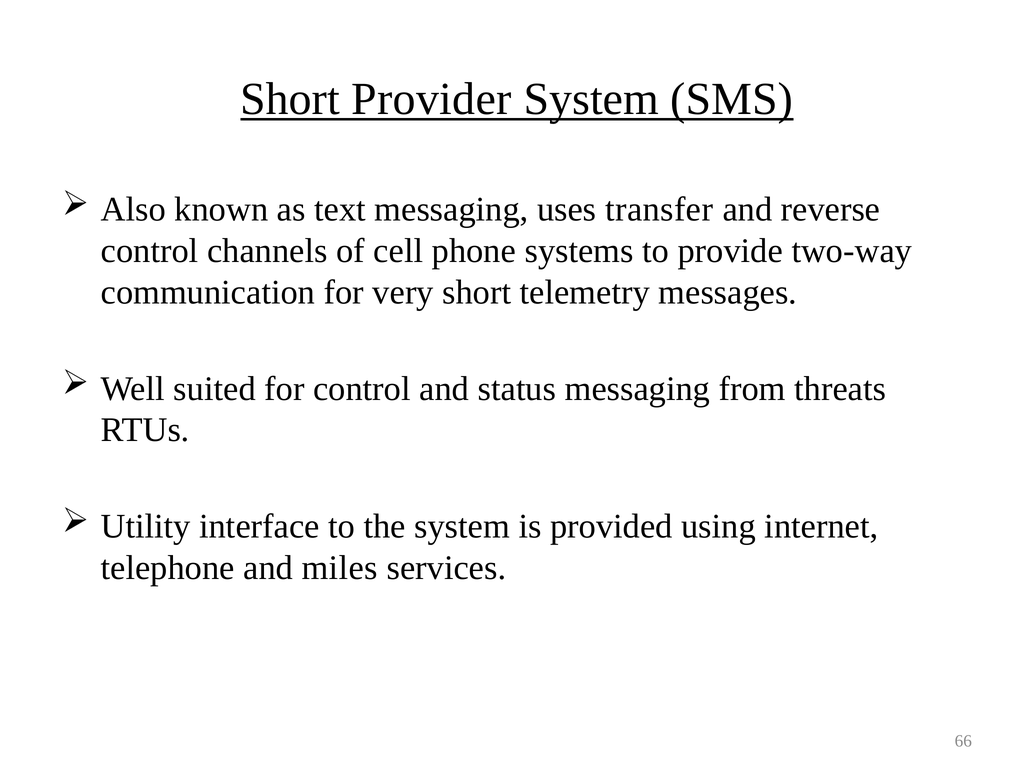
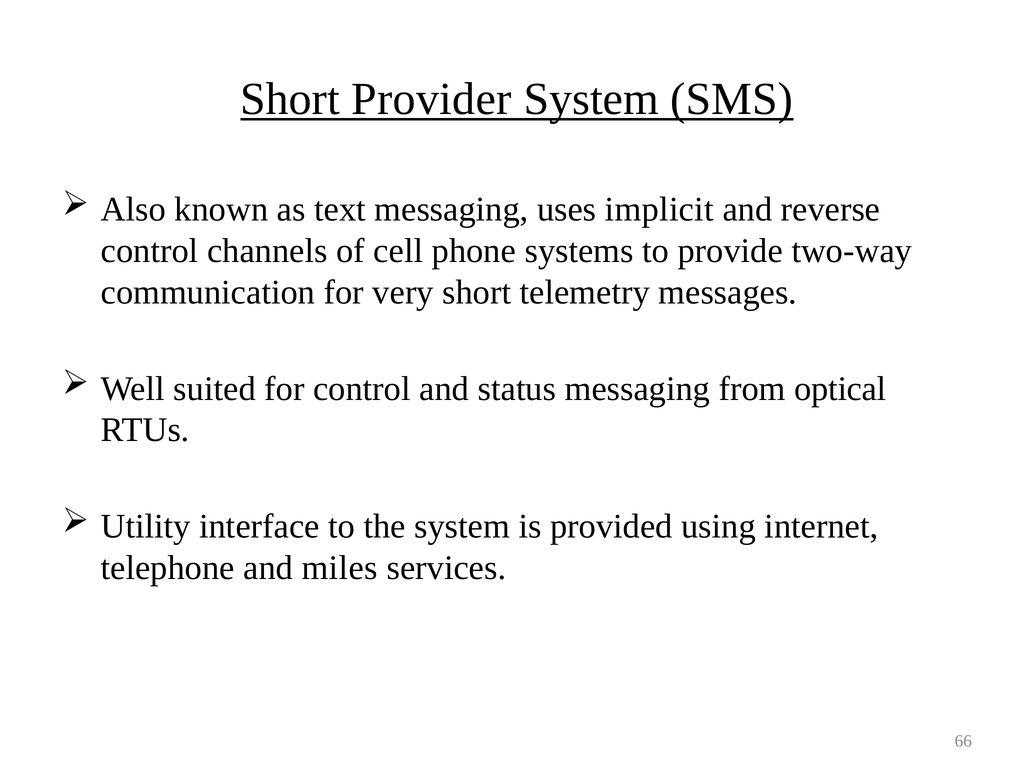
transfer: transfer -> implicit
threats: threats -> optical
